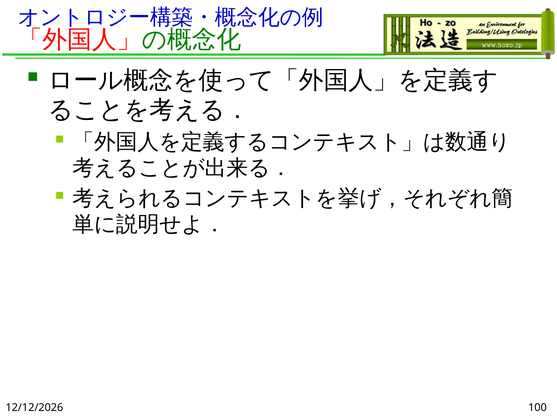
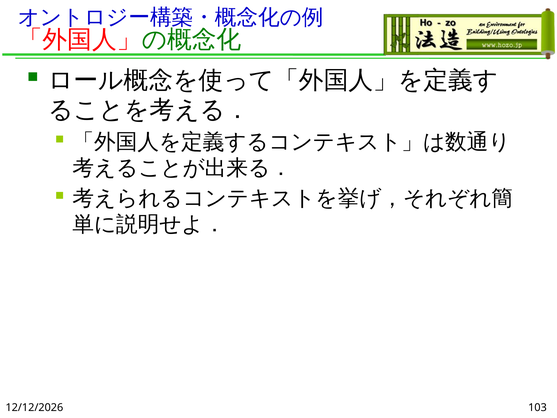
100: 100 -> 103
